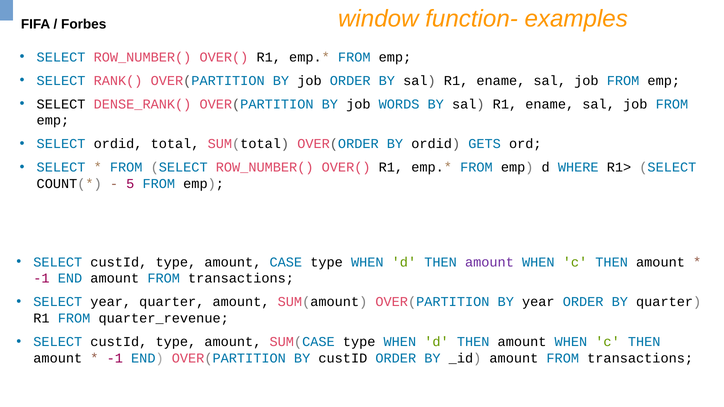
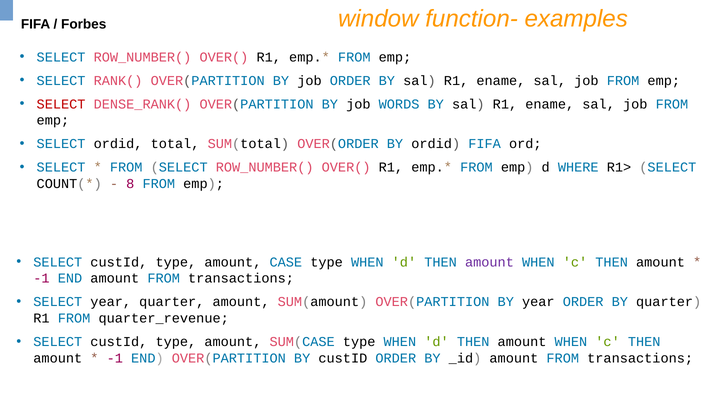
SELECT at (61, 104) colour: black -> red
ordid GETS: GETS -> FIFA
5: 5 -> 8
